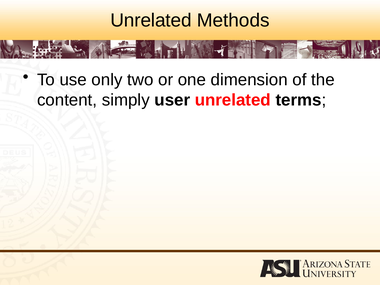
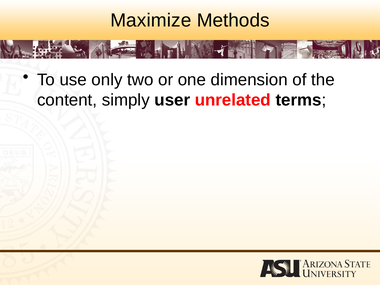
Unrelated at (151, 20): Unrelated -> Maximize
